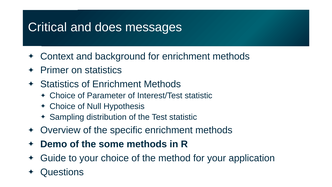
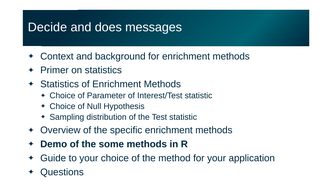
Critical: Critical -> Decide
